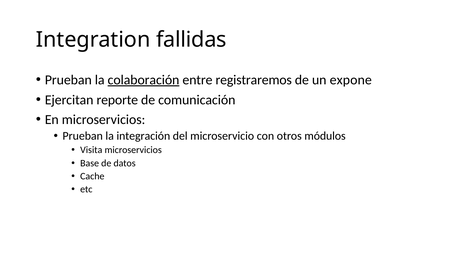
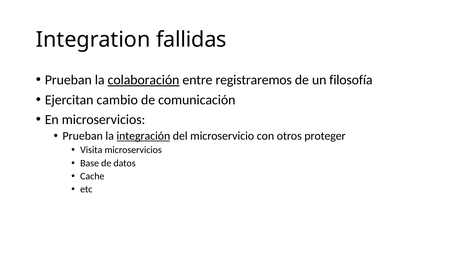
expone: expone -> filosofía
reporte: reporte -> cambio
integración underline: none -> present
módulos: módulos -> proteger
